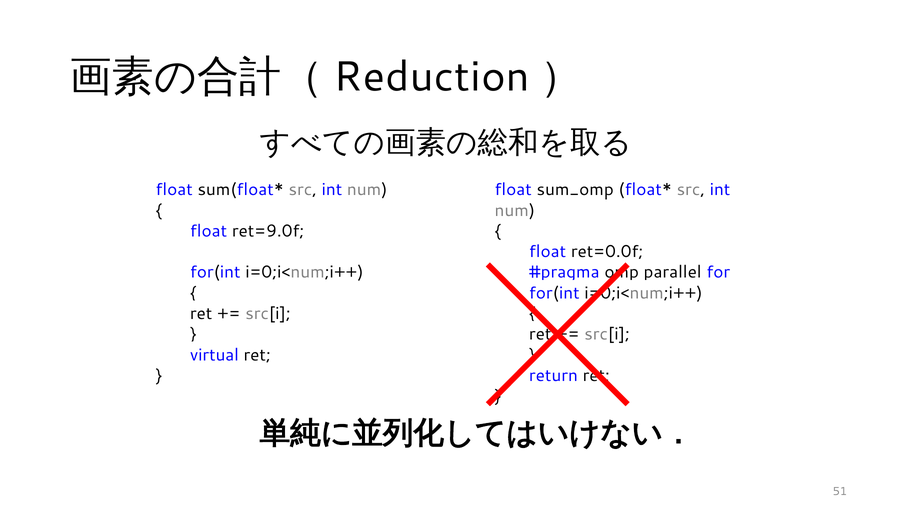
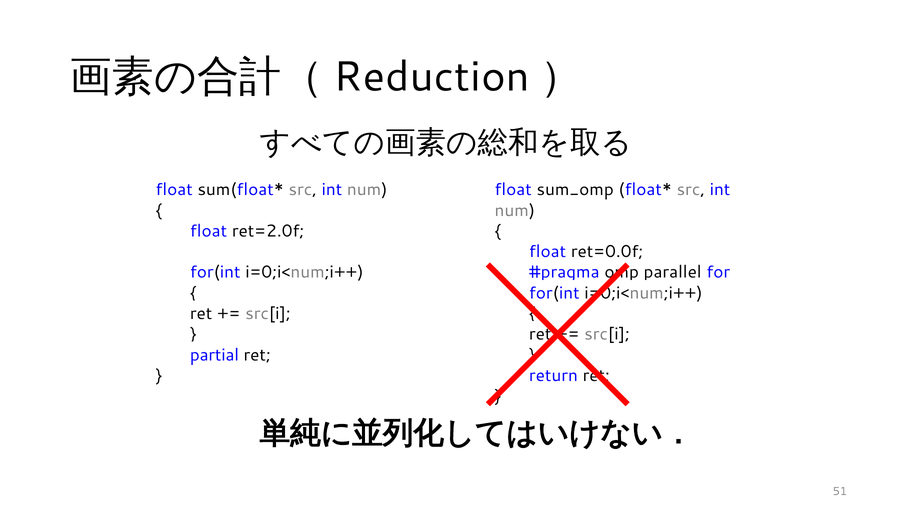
ret=9.0f: ret=9.0f -> ret=2.0f
virtual: virtual -> partial
